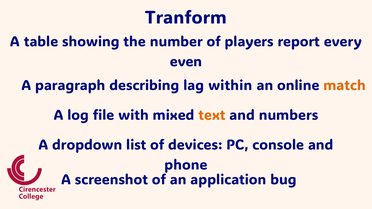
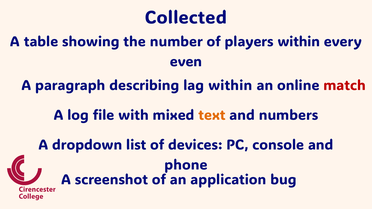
Tranform: Tranform -> Collected
players report: report -> within
match colour: orange -> red
